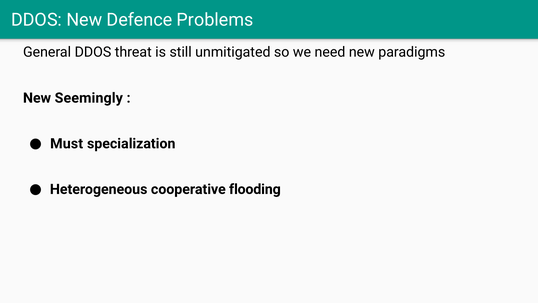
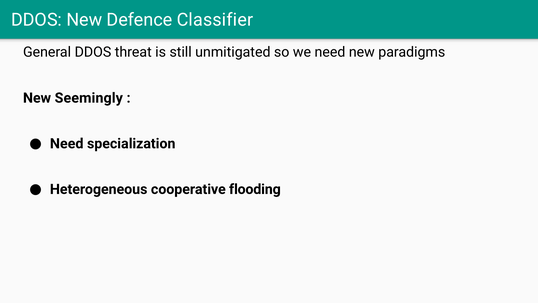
Problems: Problems -> Classifier
Must at (67, 143): Must -> Need
